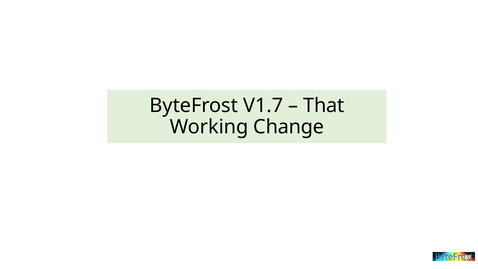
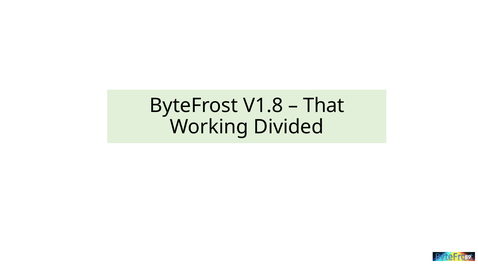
V1.7: V1.7 -> V1.8
Change: Change -> Divided
